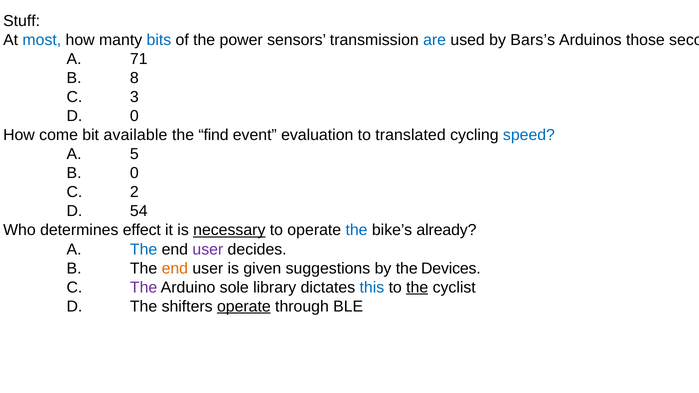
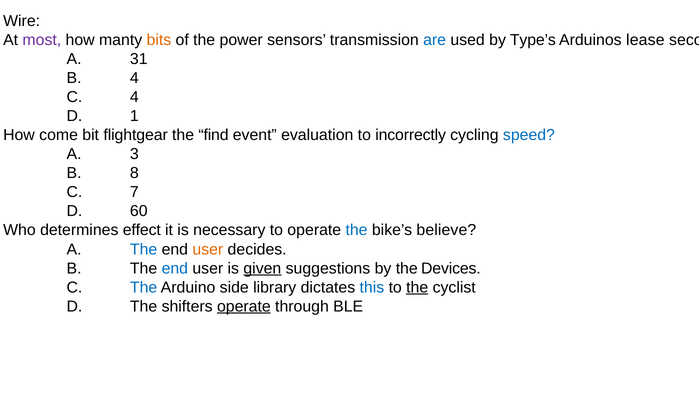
Stuff: Stuff -> Wire
most colour: blue -> purple
bits colour: blue -> orange
Bars’s: Bars’s -> Type’s
those: those -> lease
71: 71 -> 31
B 8: 8 -> 4
C 3: 3 -> 4
D 0: 0 -> 1
available: available -> flightgear
translated: translated -> incorrectly
5: 5 -> 3
B 0: 0 -> 8
2: 2 -> 7
54: 54 -> 60
necessary underline: present -> none
already: already -> believe
user at (208, 249) colour: purple -> orange
end at (175, 268) colour: orange -> blue
given underline: none -> present
The at (144, 287) colour: purple -> blue
sole: sole -> side
